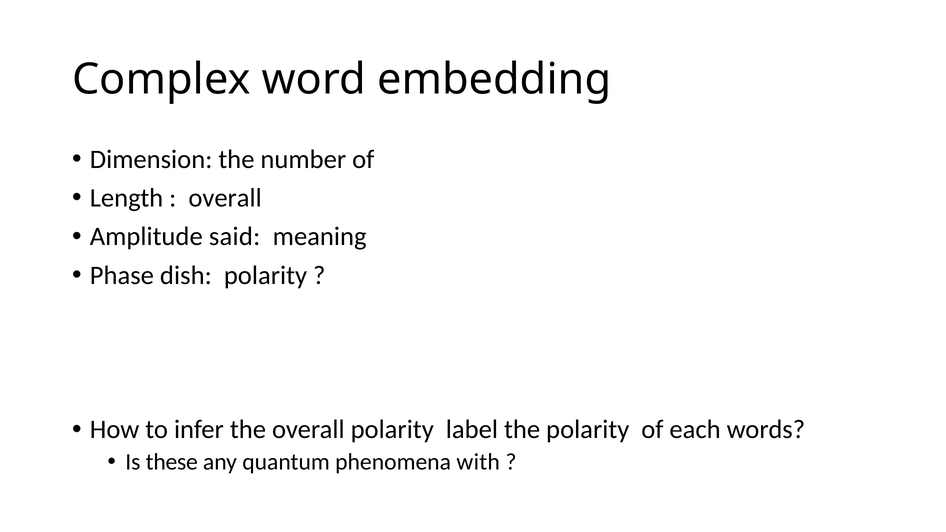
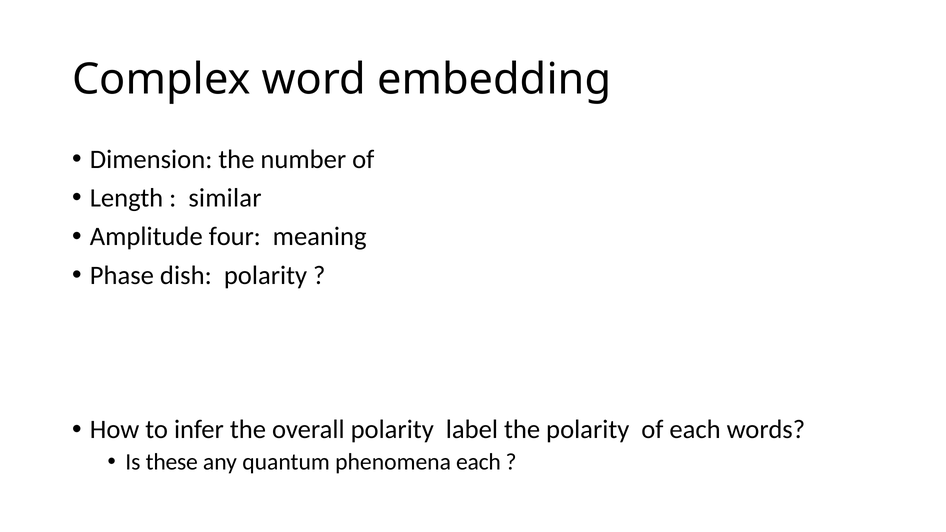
overall at (225, 198): overall -> similar
said: said -> four
phenomena with: with -> each
